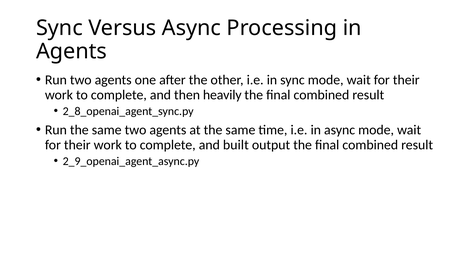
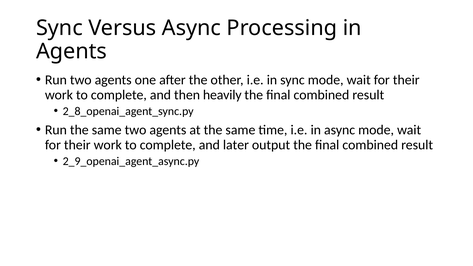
built: built -> later
